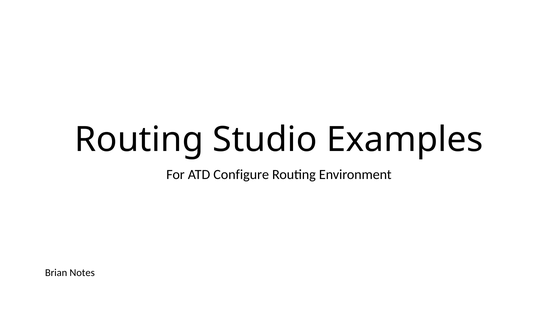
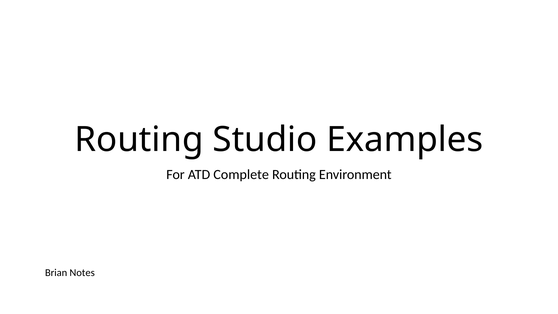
Configure: Configure -> Complete
